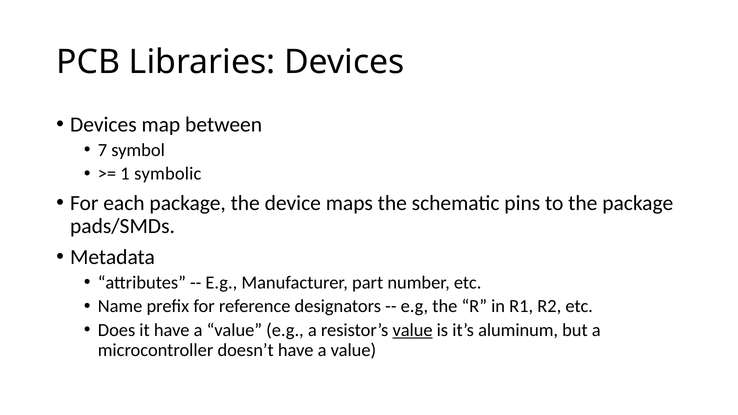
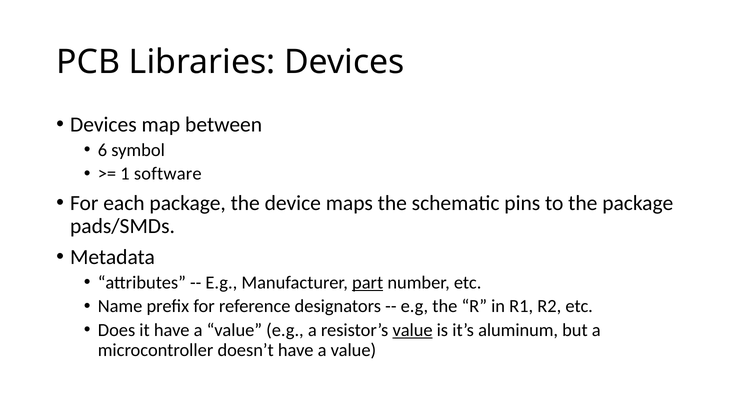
7: 7 -> 6
symbolic: symbolic -> software
part underline: none -> present
